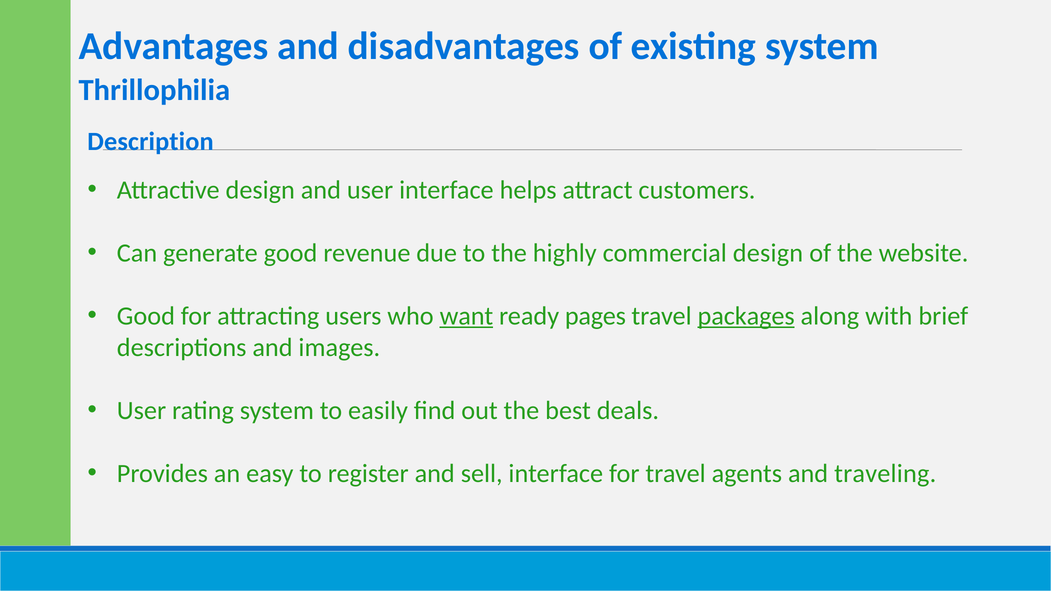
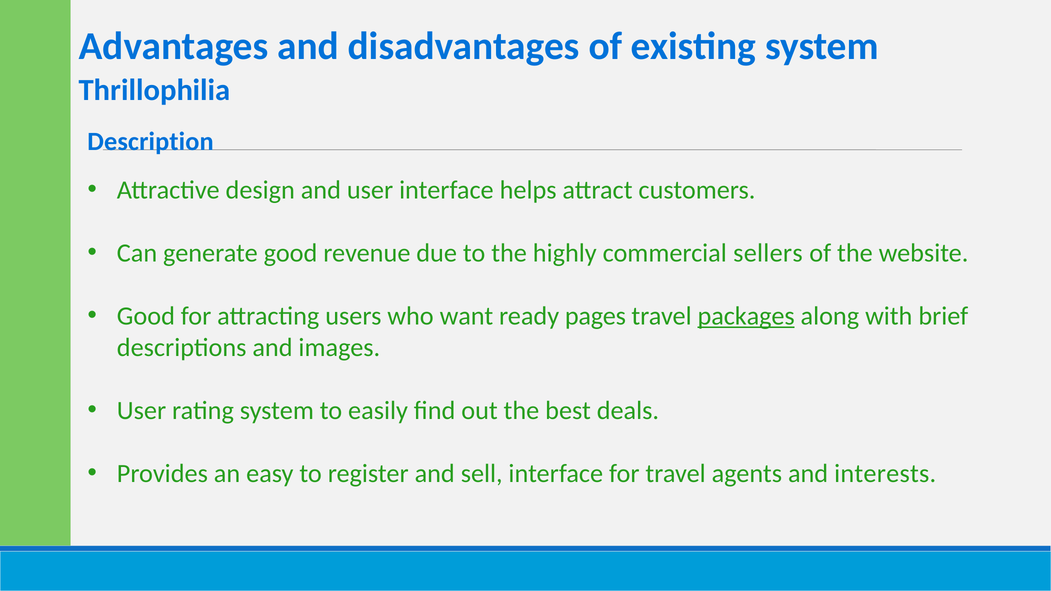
commercial design: design -> sellers
want underline: present -> none
traveling: traveling -> interests
